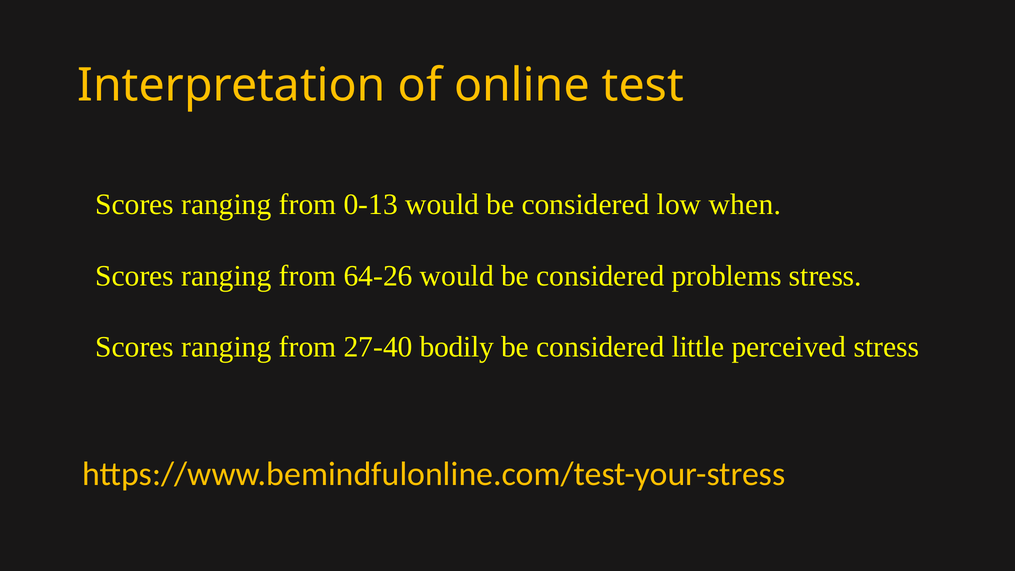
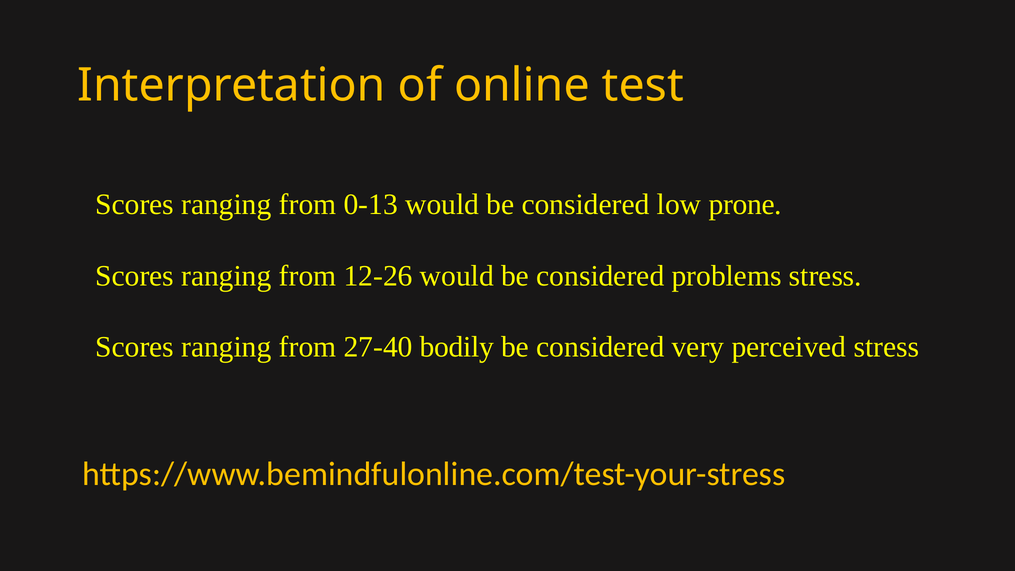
when: when -> prone
64-26: 64-26 -> 12-26
little: little -> very
